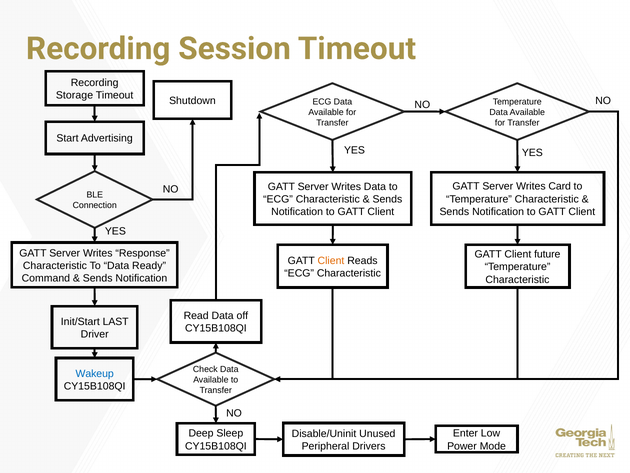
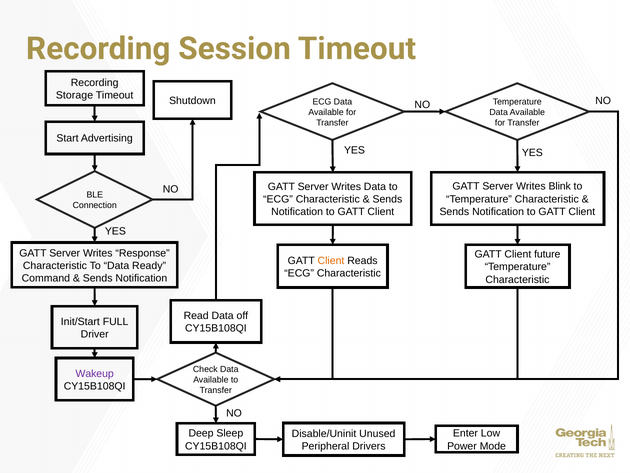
Card: Card -> Blink
LAST: LAST -> FULL
Wakeup colour: blue -> purple
